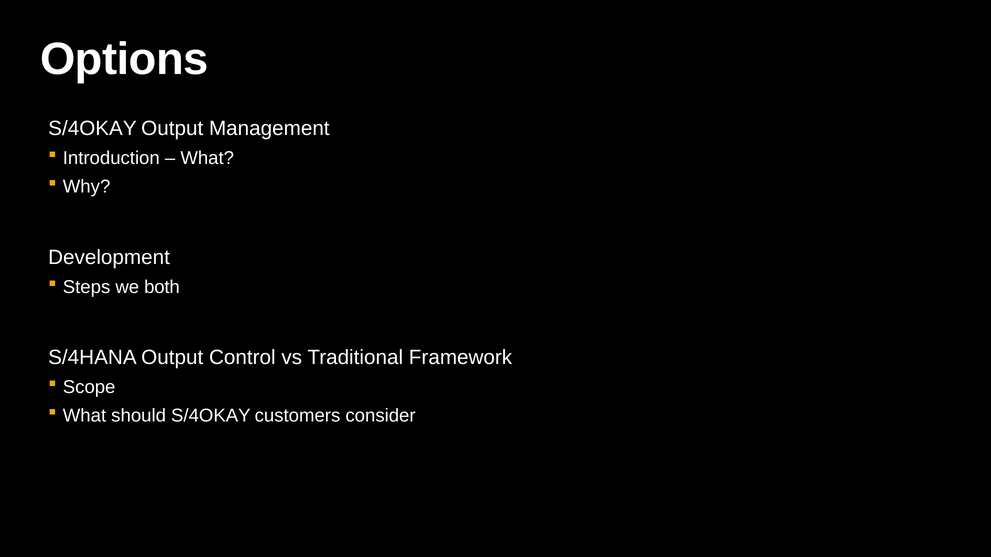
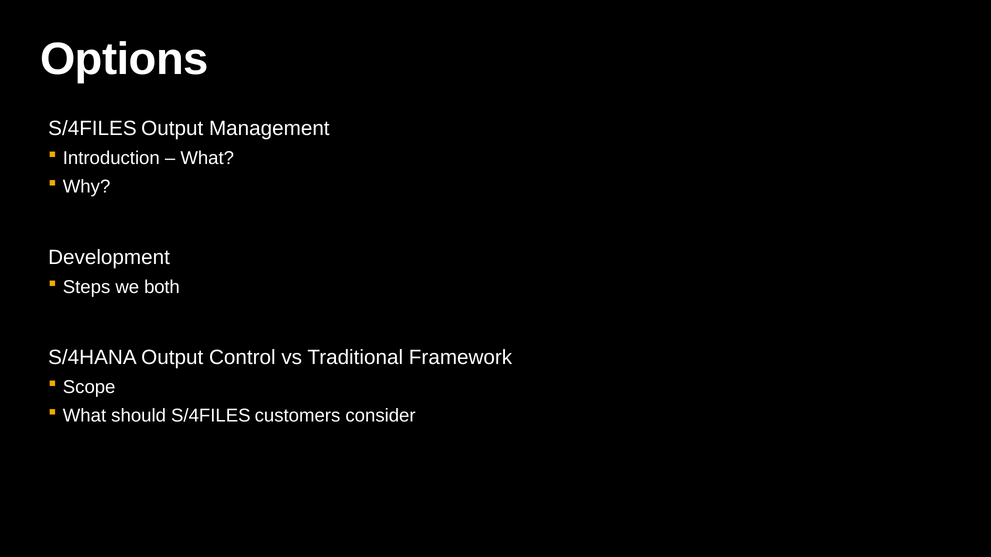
S/4OKAY at (92, 129): S/4OKAY -> S/4FILES
should S/4OKAY: S/4OKAY -> S/4FILES
